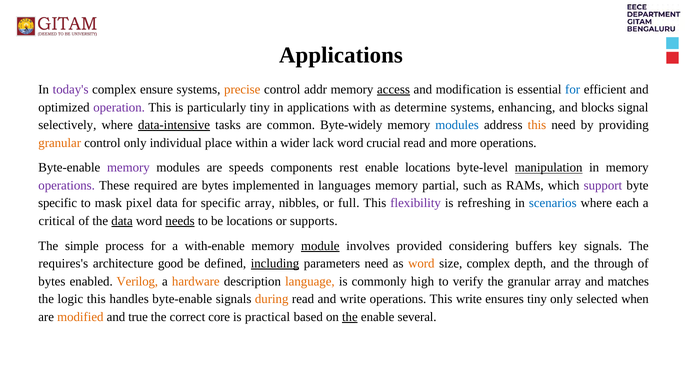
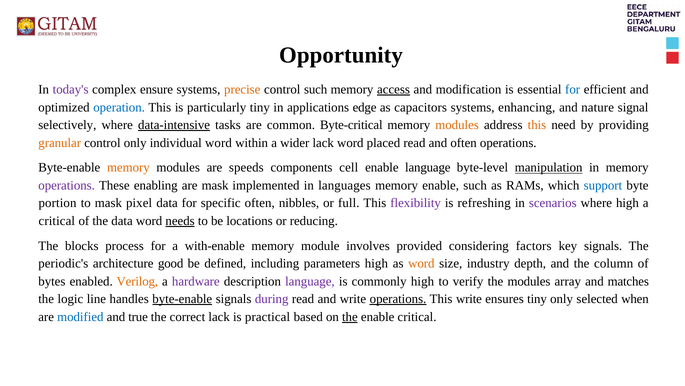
Applications at (341, 55): Applications -> Opportunity
control addr: addr -> such
operation colour: purple -> blue
with: with -> edge
determine: determine -> capacitors
blocks: blocks -> nature
Byte-widely: Byte-widely -> Byte-critical
modules at (457, 125) colour: blue -> orange
individual place: place -> word
crucial: crucial -> placed
and more: more -> often
memory at (128, 167) colour: purple -> orange
rest: rest -> cell
enable locations: locations -> language
required: required -> enabling
are bytes: bytes -> mask
memory partial: partial -> enable
support colour: purple -> blue
specific at (58, 203): specific -> portion
specific array: array -> often
scenarios colour: blue -> purple
where each: each -> high
data at (122, 221) underline: present -> none
supports: supports -> reducing
simple: simple -> blocks
module underline: present -> none
buffers: buffers -> factors
requires's: requires's -> periodic's
including underline: present -> none
parameters need: need -> high
size complex: complex -> industry
through: through -> column
hardware colour: orange -> purple
language at (310, 281) colour: orange -> purple
the granular: granular -> modules
logic this: this -> line
byte-enable at (182, 299) underline: none -> present
during colour: orange -> purple
operations at (398, 299) underline: none -> present
modified colour: orange -> blue
correct core: core -> lack
enable several: several -> critical
